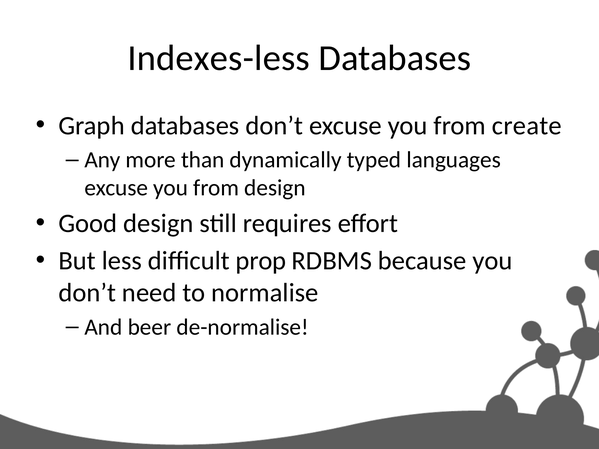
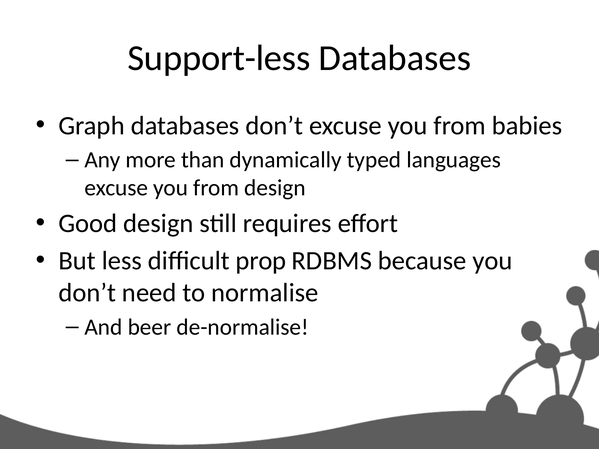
Indexes-less: Indexes-less -> Support-less
create: create -> babies
